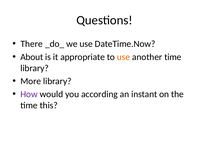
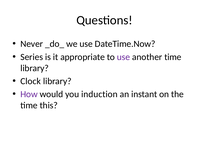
There: There -> Never
About: About -> Series
use at (123, 57) colour: orange -> purple
More: More -> Clock
according: according -> induction
